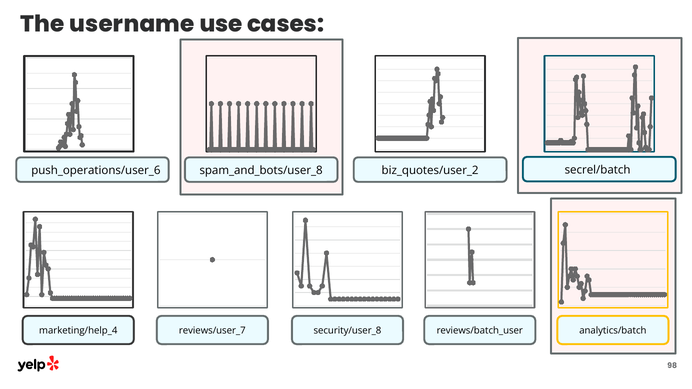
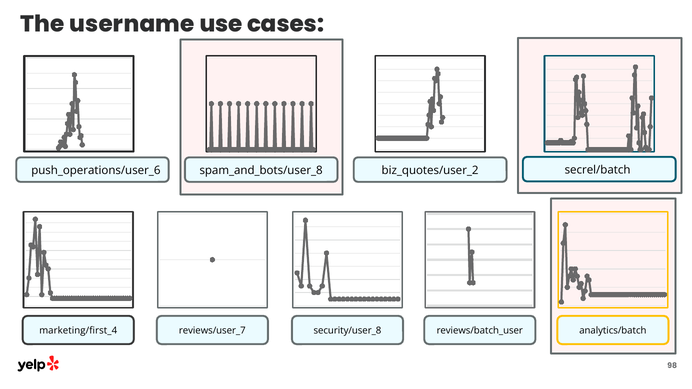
marketing/help_4: marketing/help_4 -> marketing/first_4
